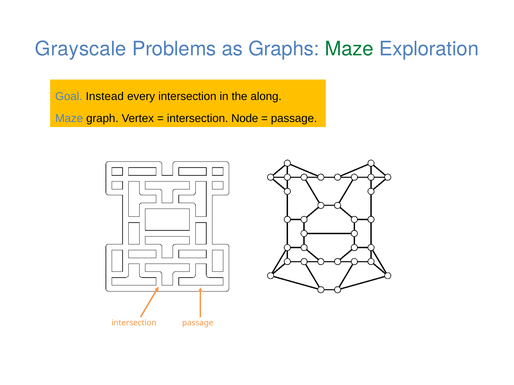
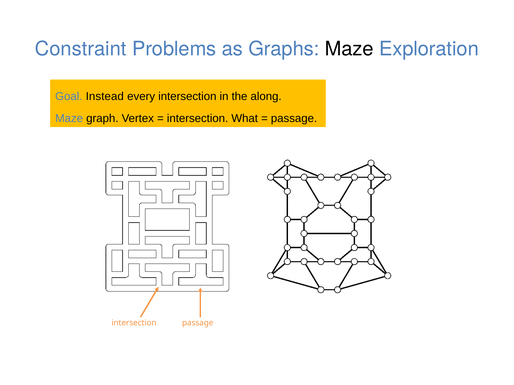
Grayscale: Grayscale -> Constraint
Maze at (349, 49) colour: green -> black
Node: Node -> What
